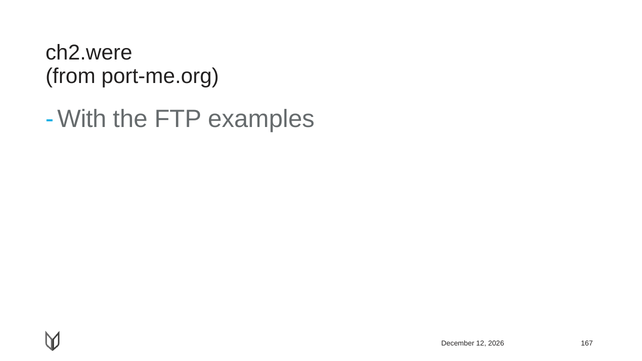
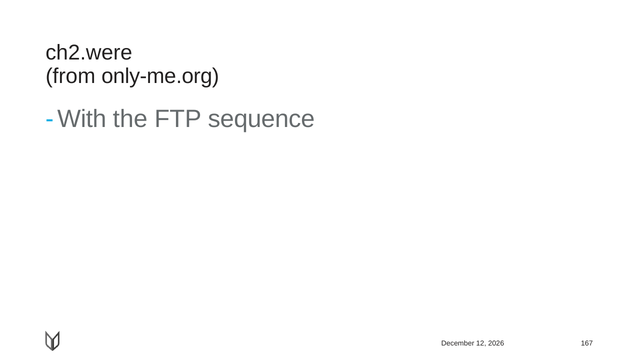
port-me.org: port-me.org -> only-me.org
examples: examples -> sequence
